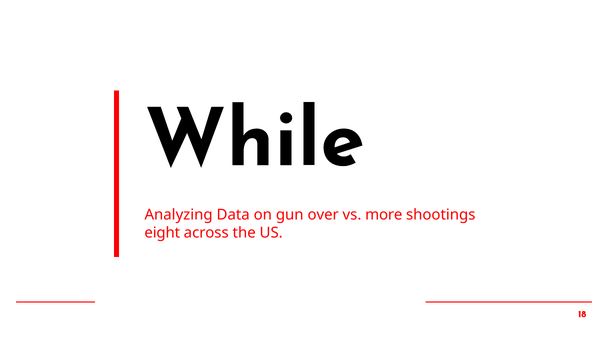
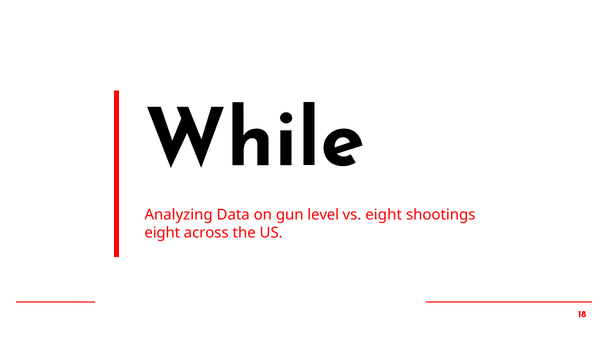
over: over -> level
vs more: more -> eight
